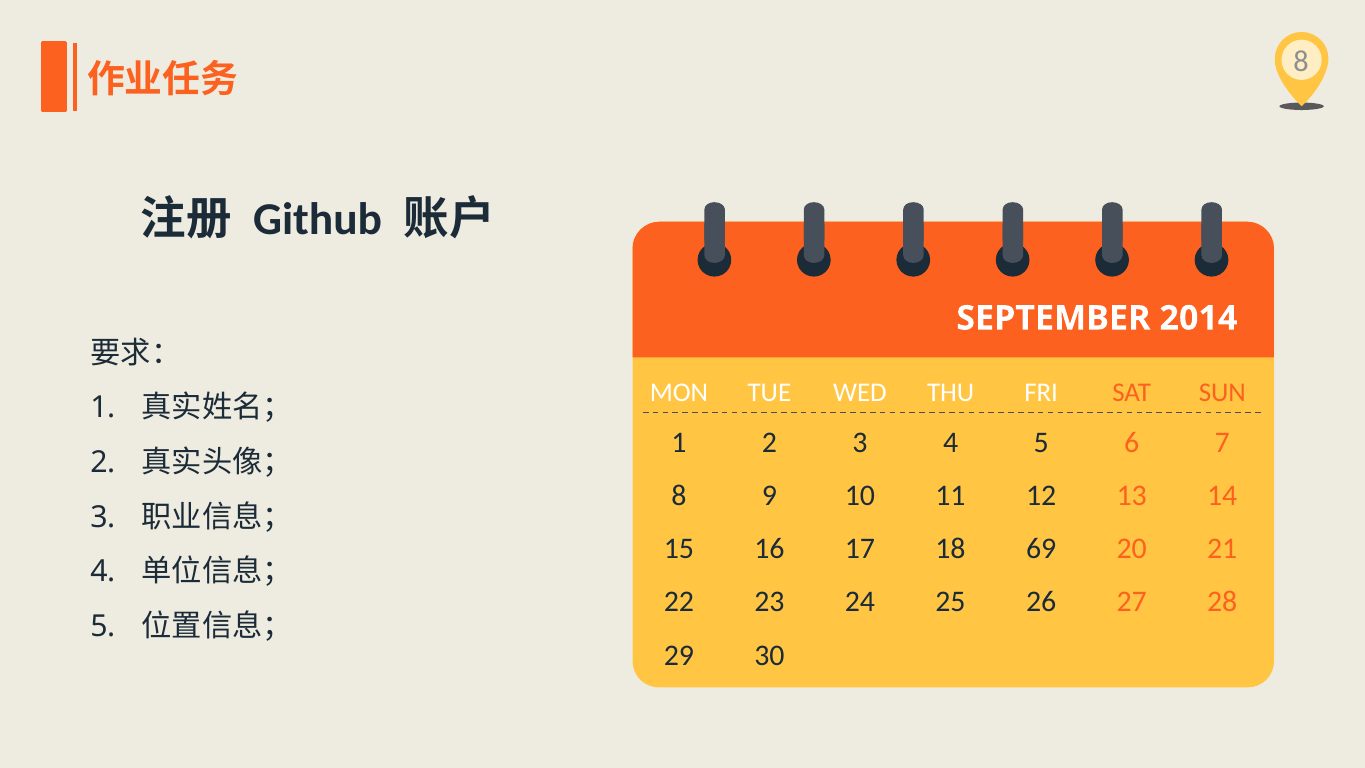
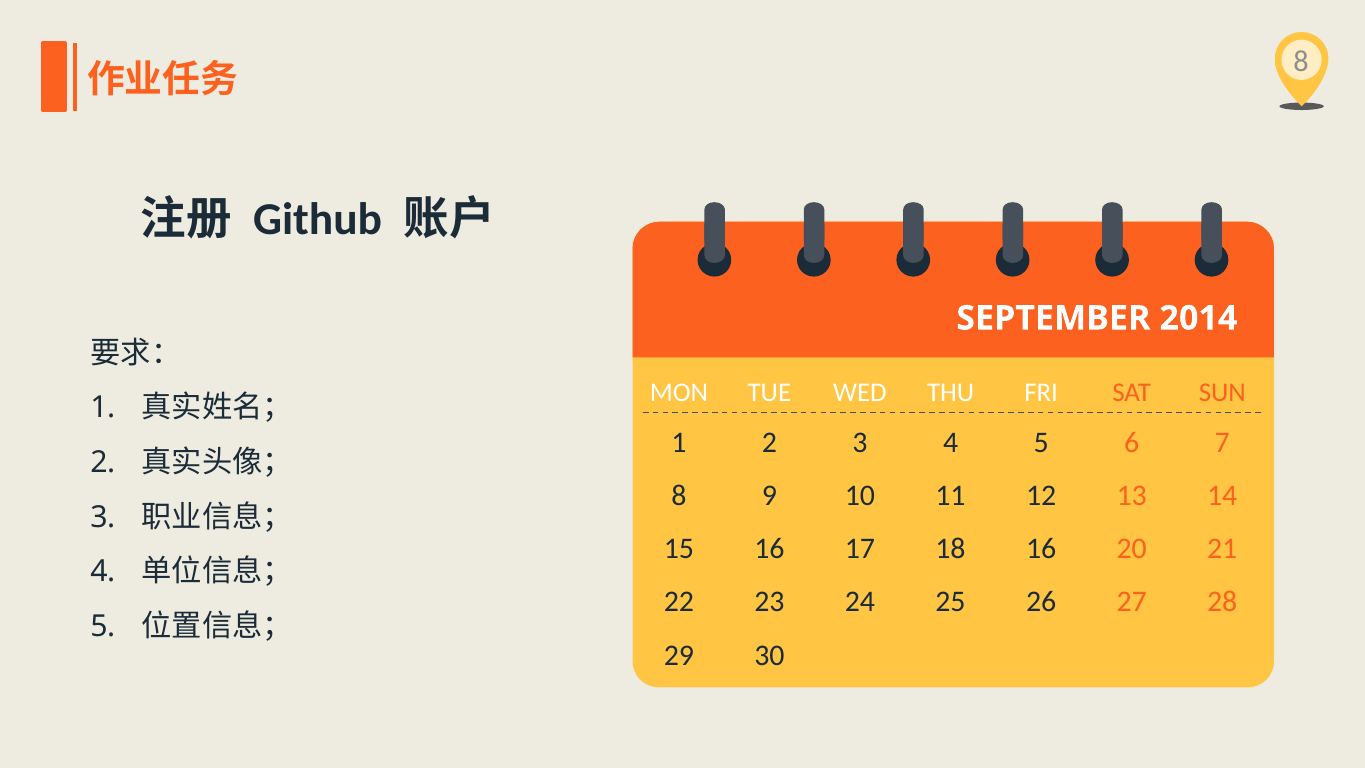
18 69: 69 -> 16
